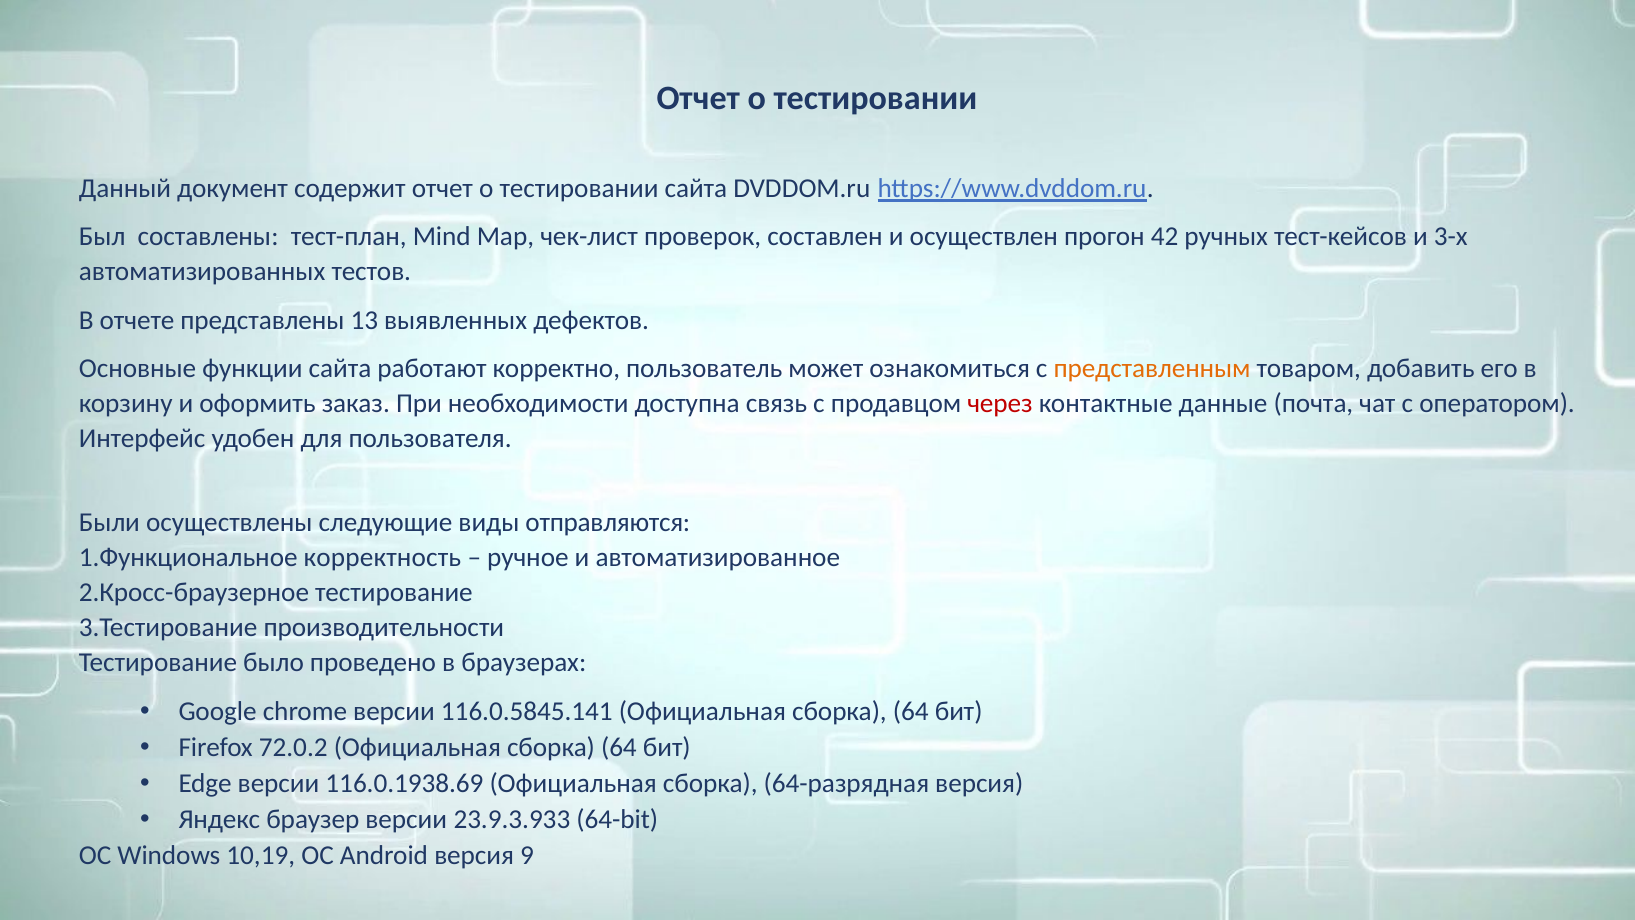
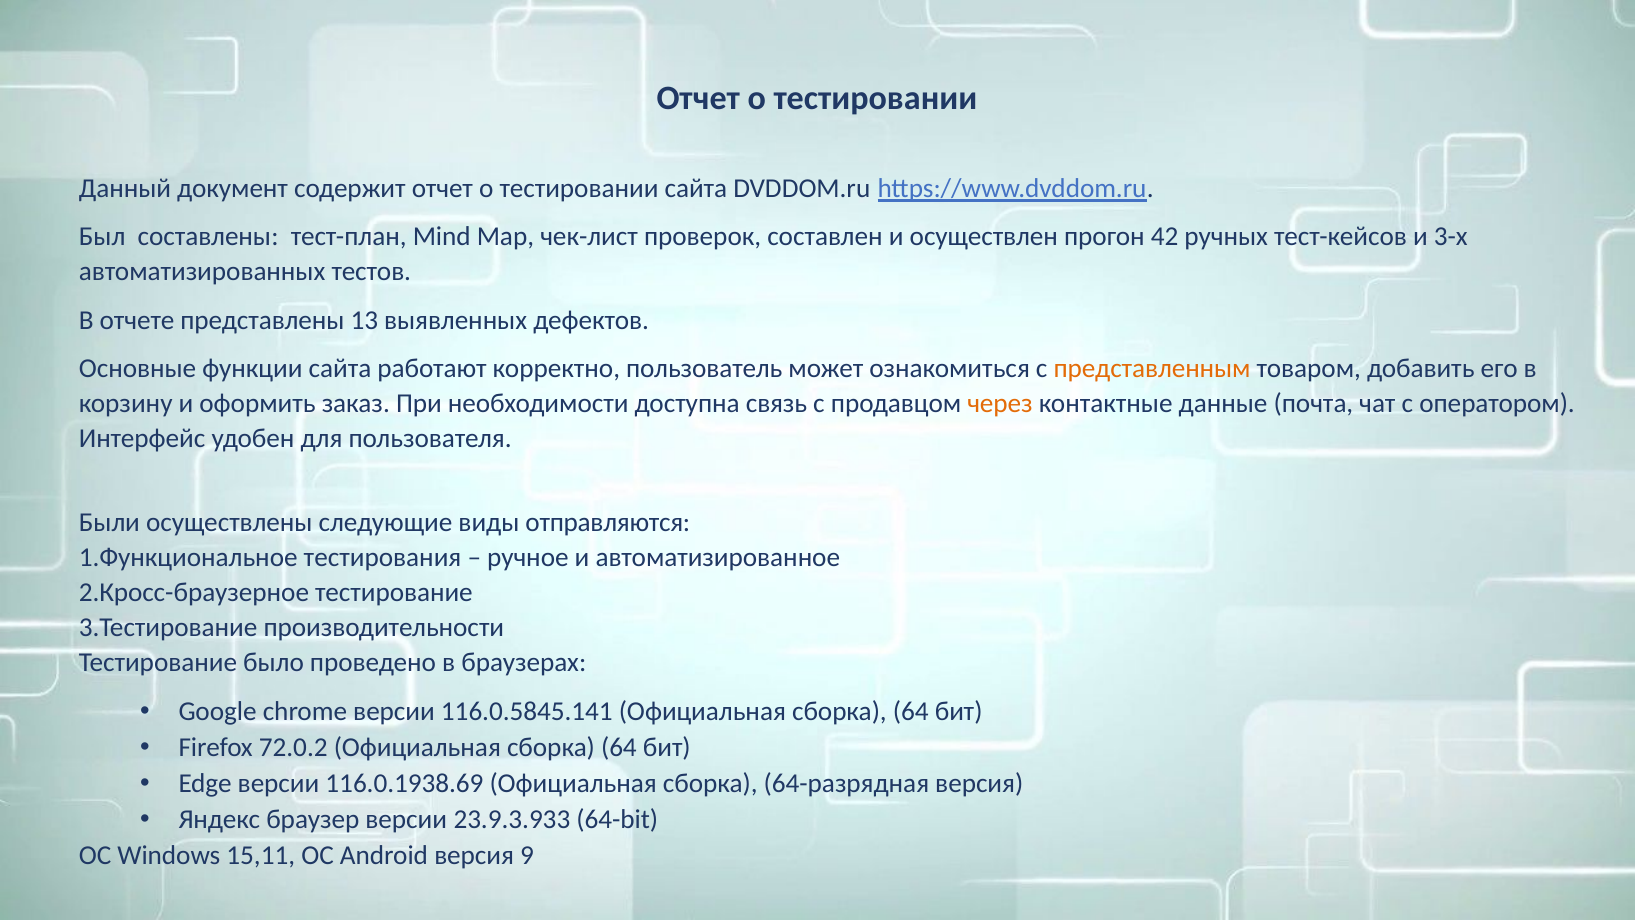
через colour: red -> orange
корректность: корректность -> тестирования
10,19: 10,19 -> 15,11
